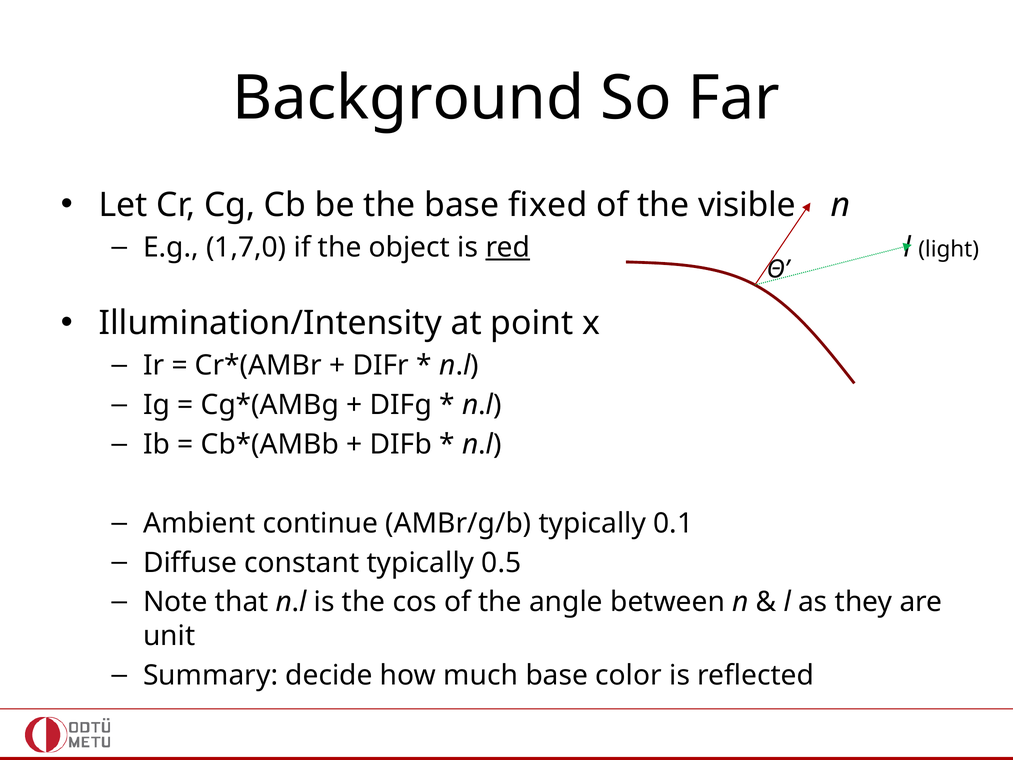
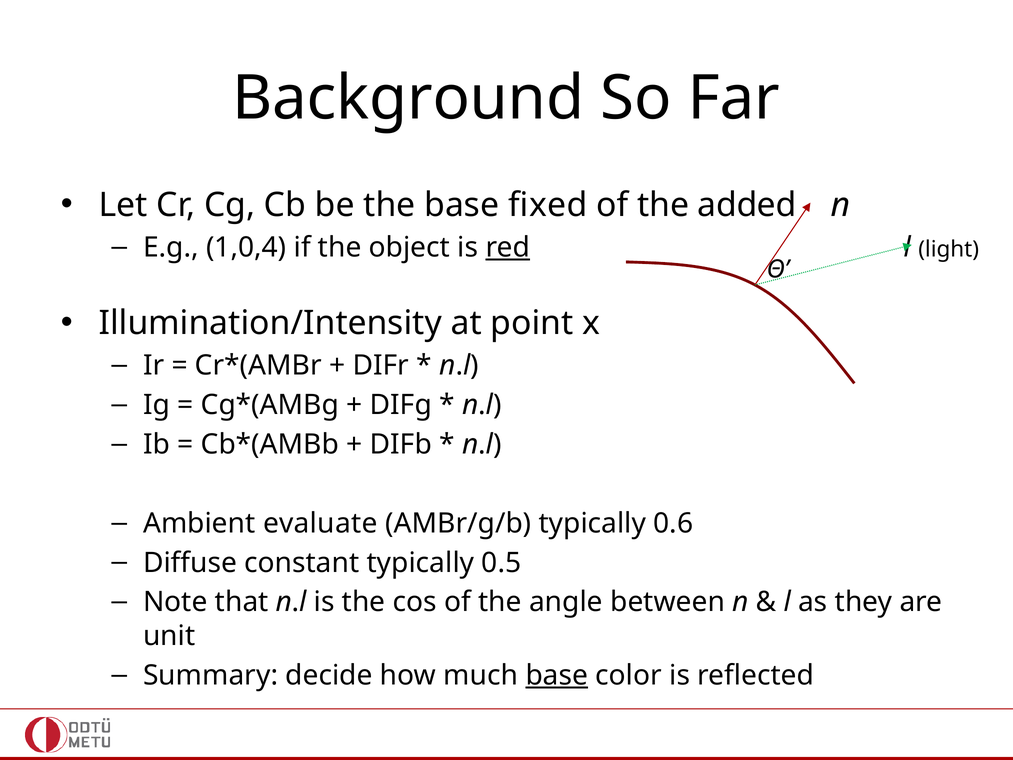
visible: visible -> added
1,7,0: 1,7,0 -> 1,0,4
continue: continue -> evaluate
0.1: 0.1 -> 0.6
base at (557, 675) underline: none -> present
